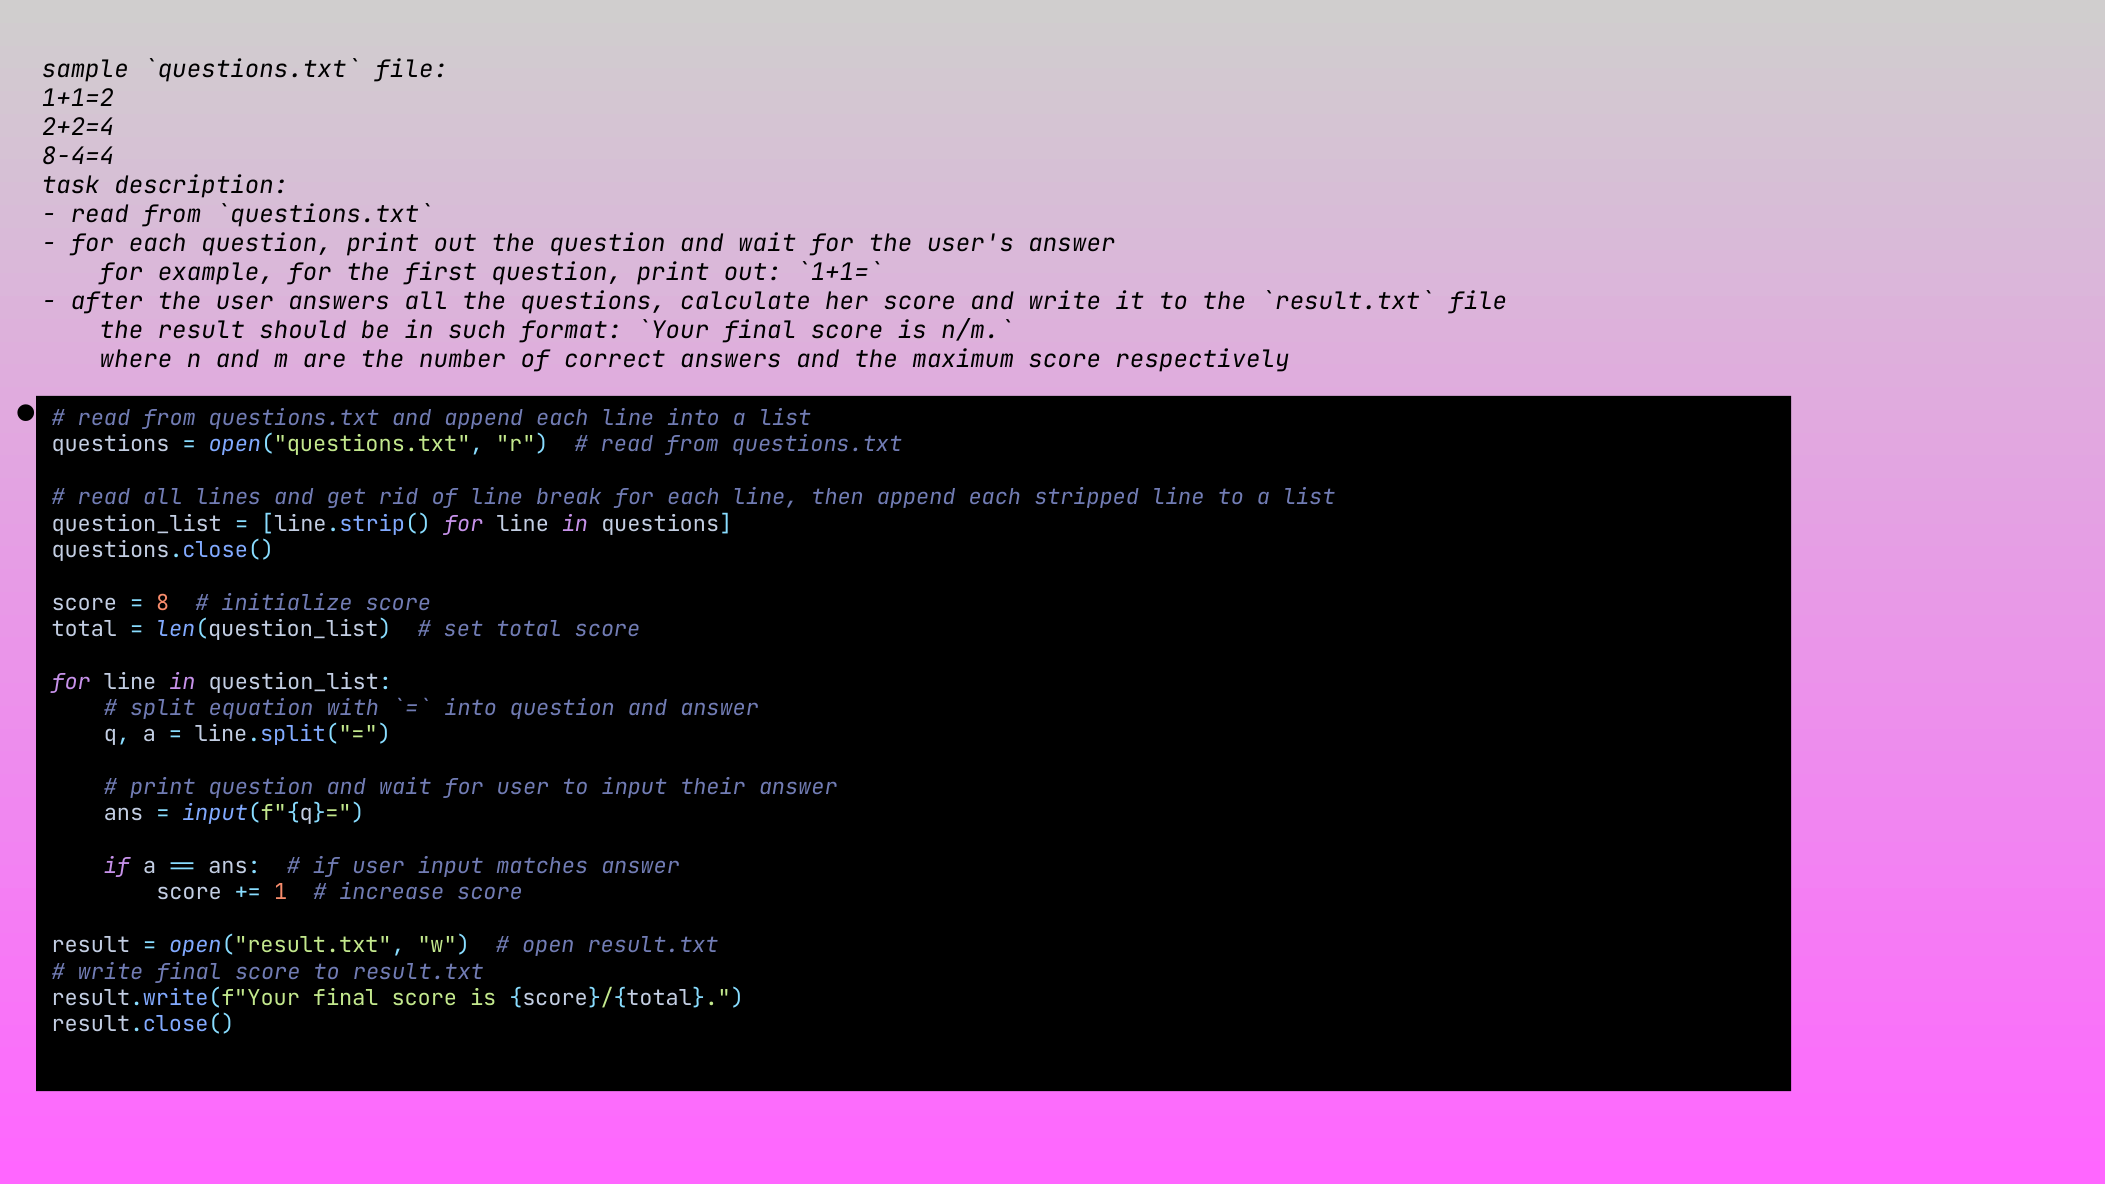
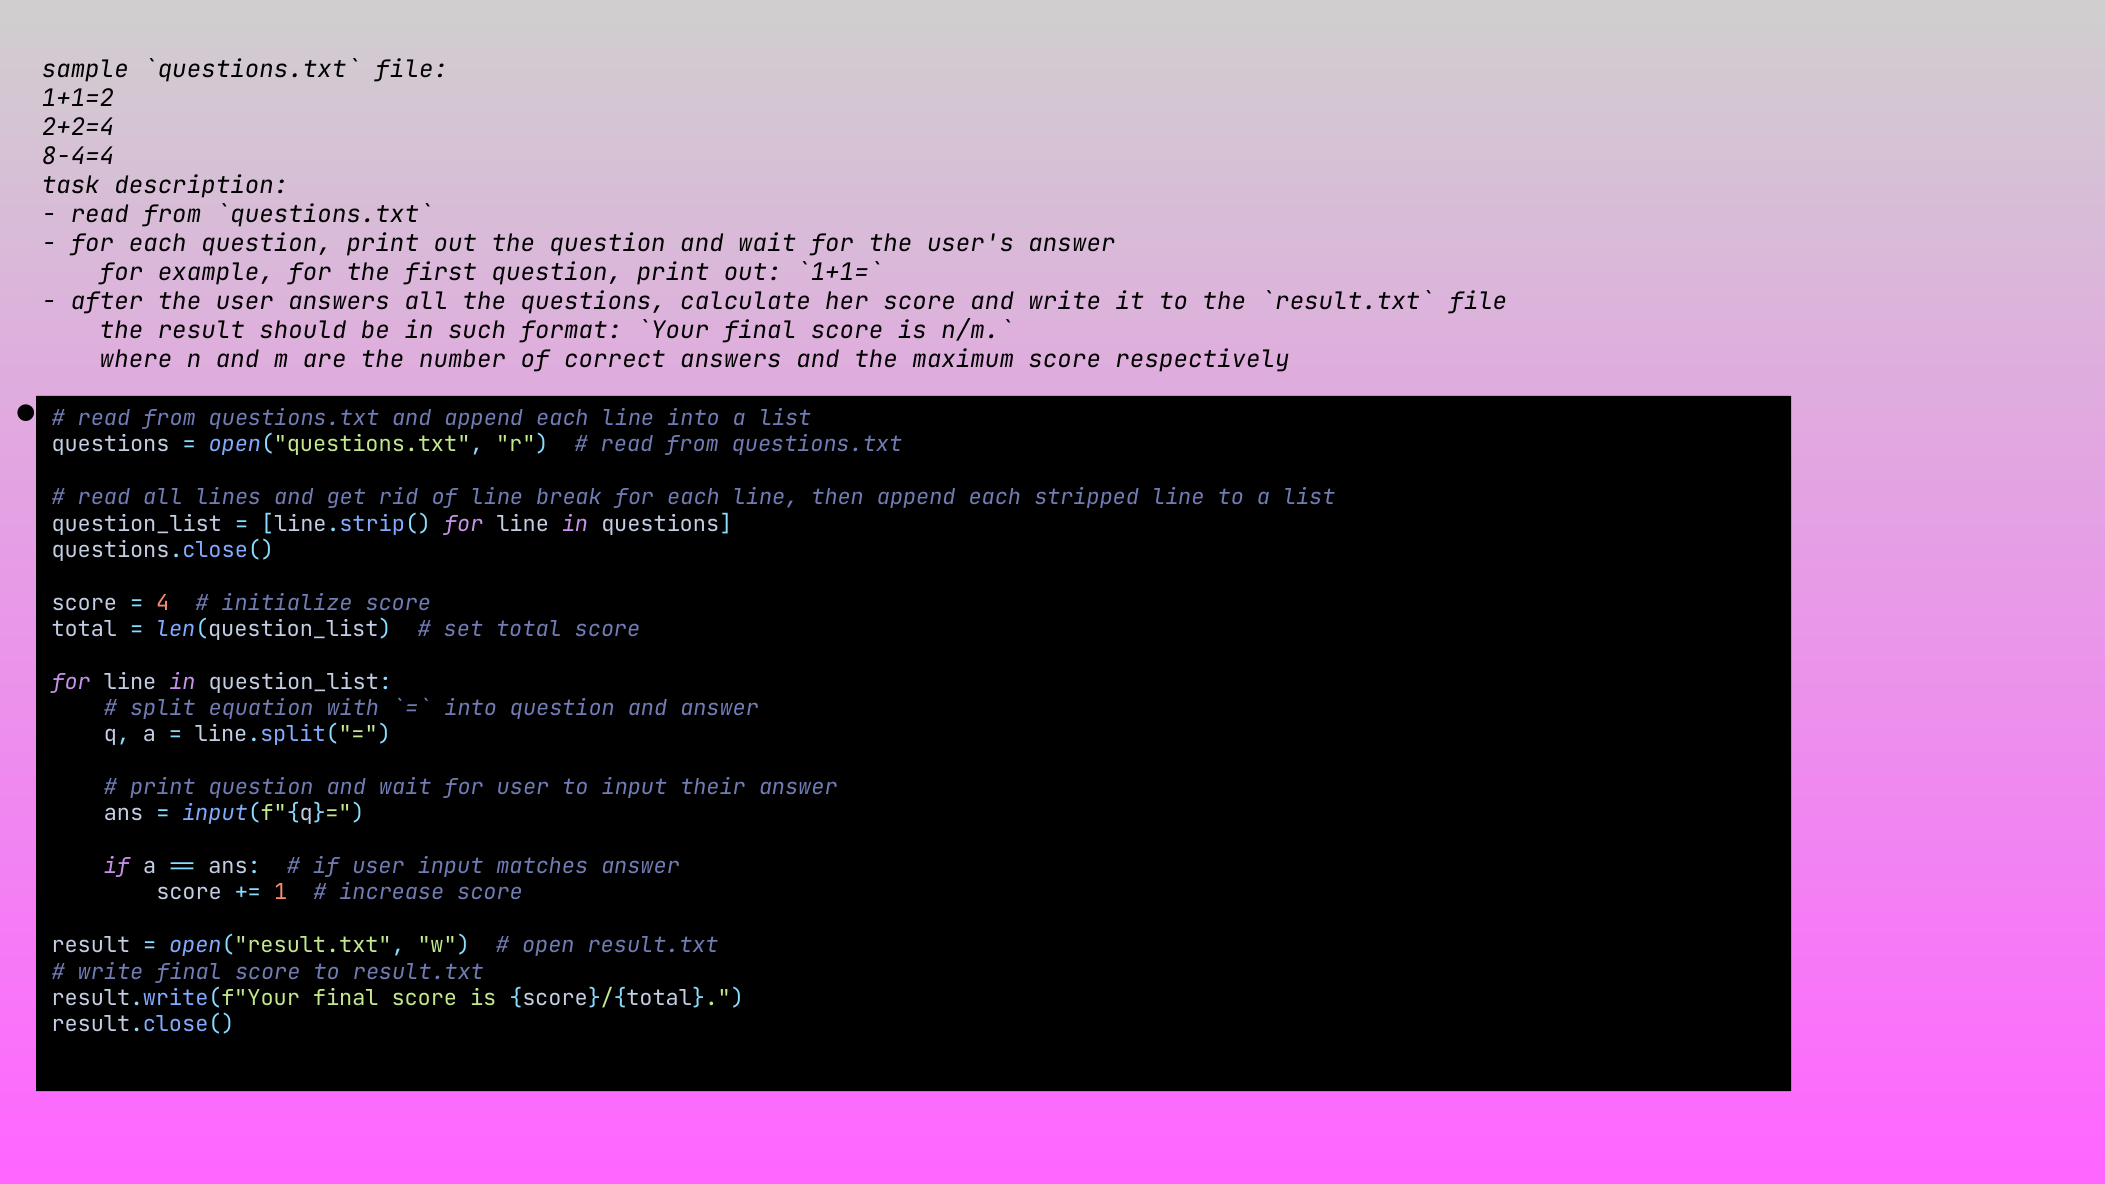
8: 8 -> 4
